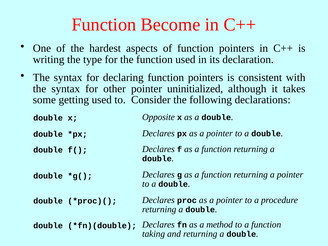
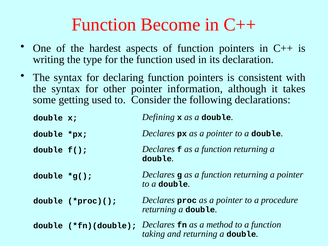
uninitialized: uninitialized -> information
Opposite: Opposite -> Defining
